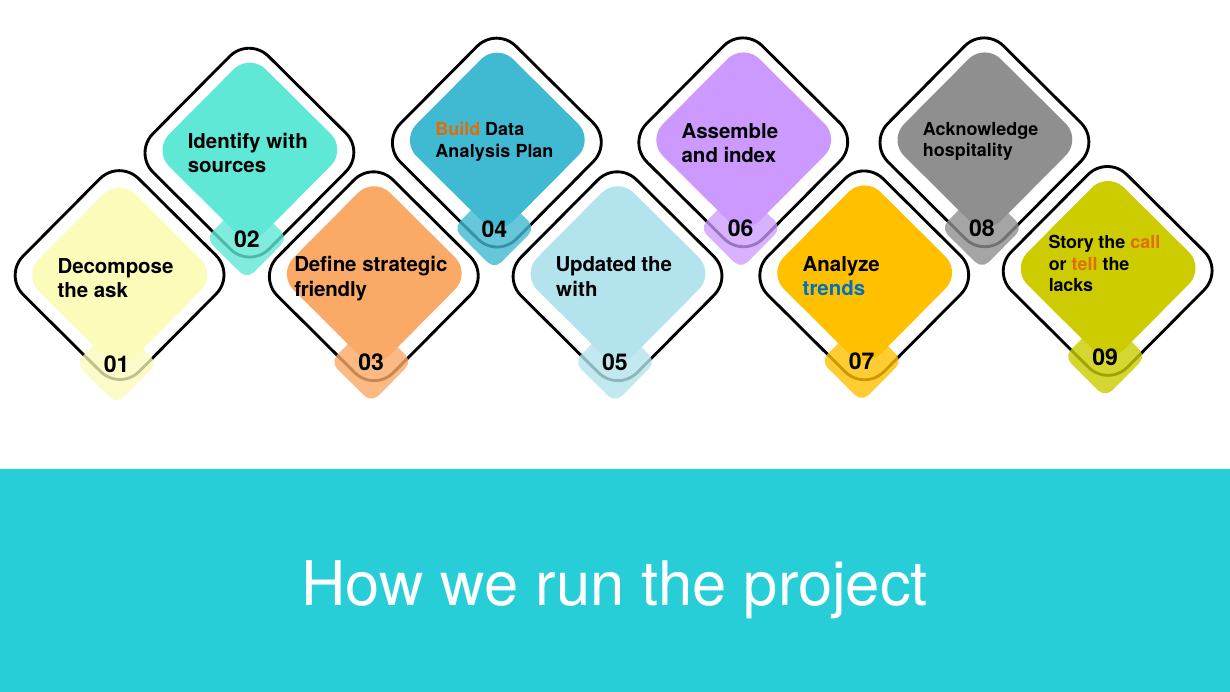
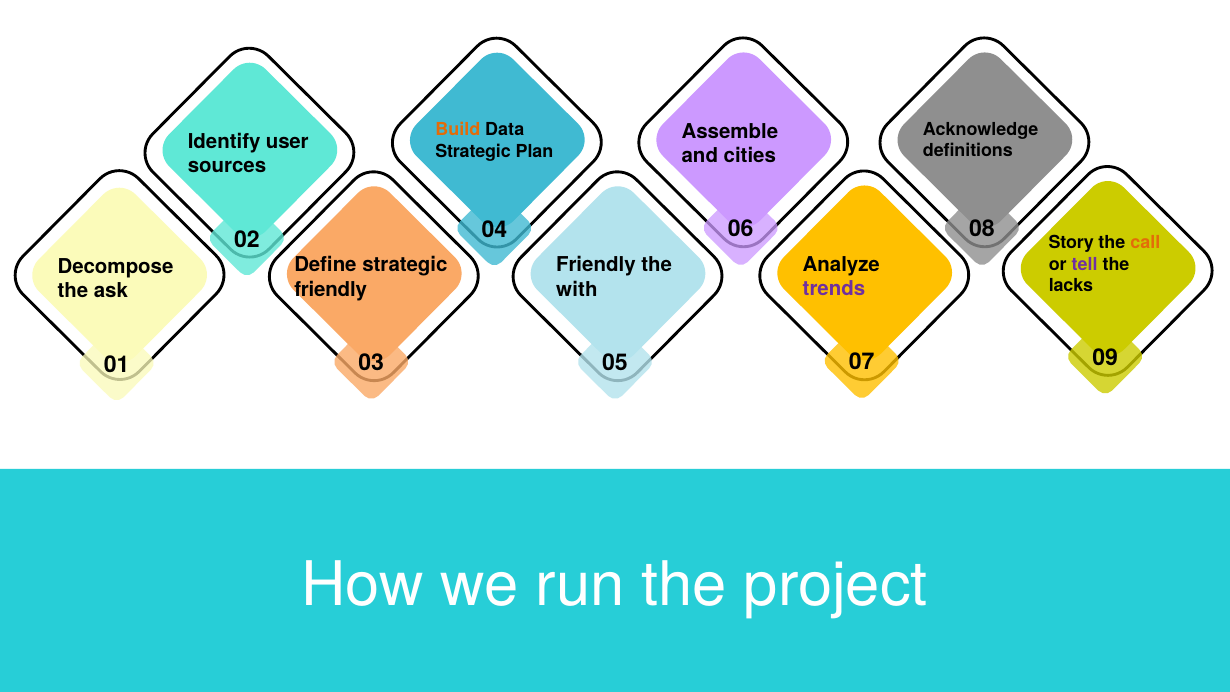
Identify with: with -> user
hospitality: hospitality -> definitions
Analysis at (473, 151): Analysis -> Strategic
index: index -> cities
Updated at (596, 265): Updated -> Friendly
tell colour: orange -> purple
trends colour: blue -> purple
